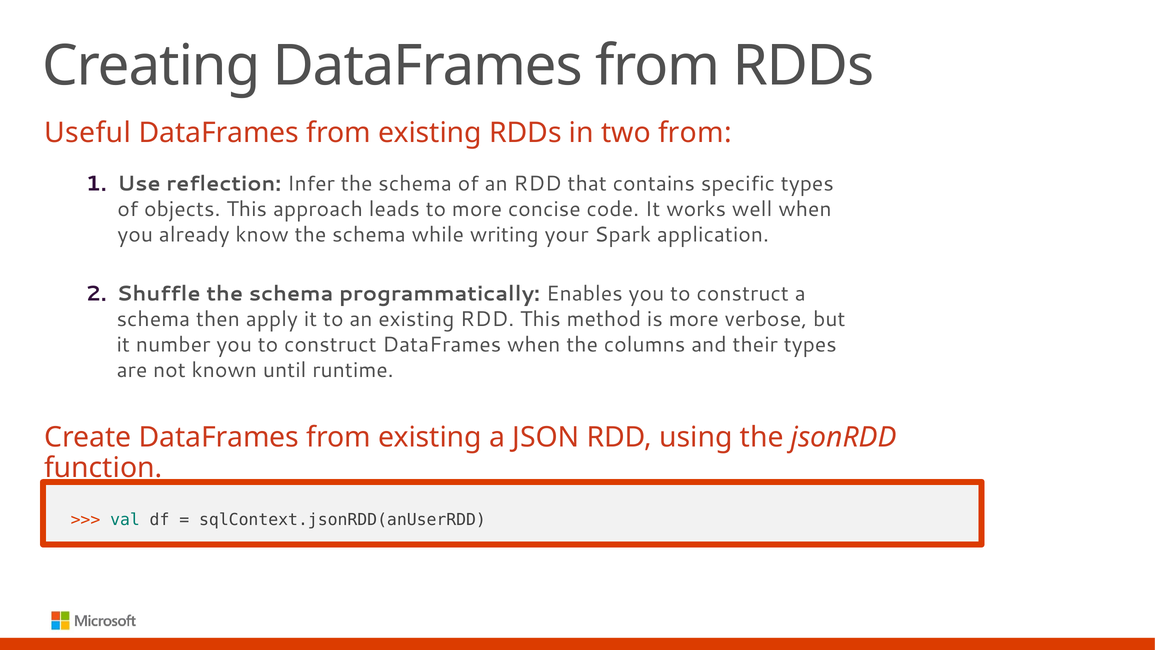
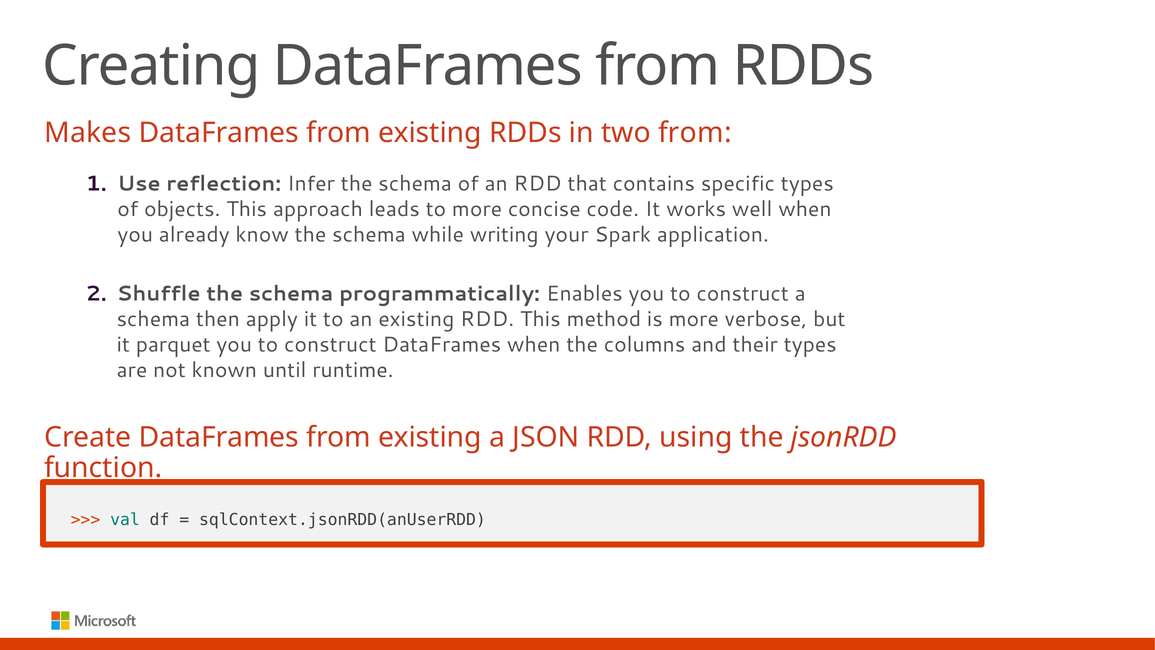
Useful: Useful -> Makes
number: number -> parquet
